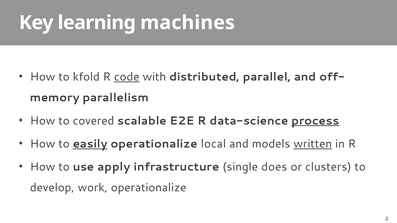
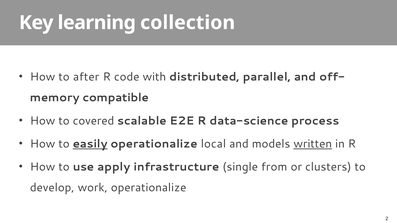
machines: machines -> collection
kfold: kfold -> after
code underline: present -> none
parallelism: parallelism -> compatible
process underline: present -> none
does: does -> from
